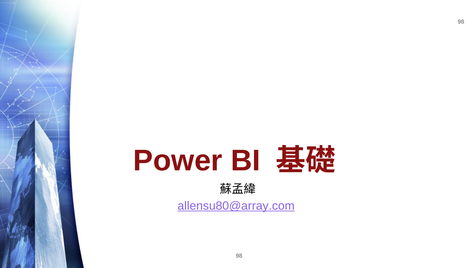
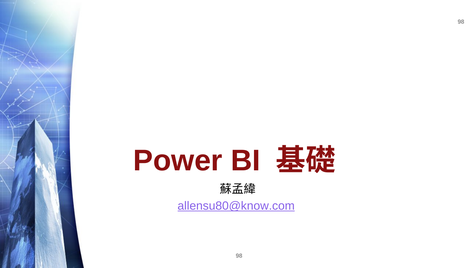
allensu80@array.com: allensu80@array.com -> allensu80@know.com
